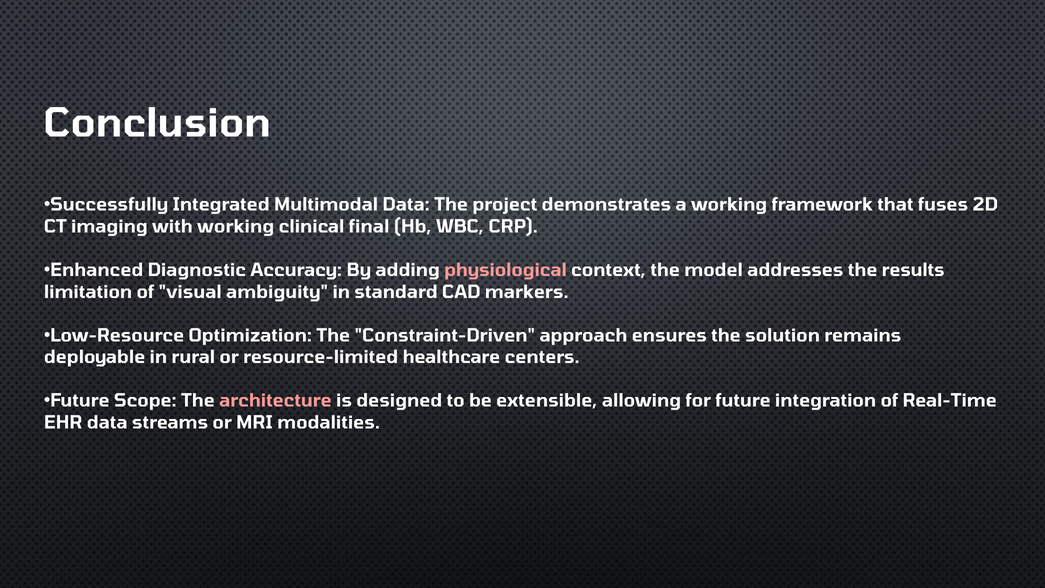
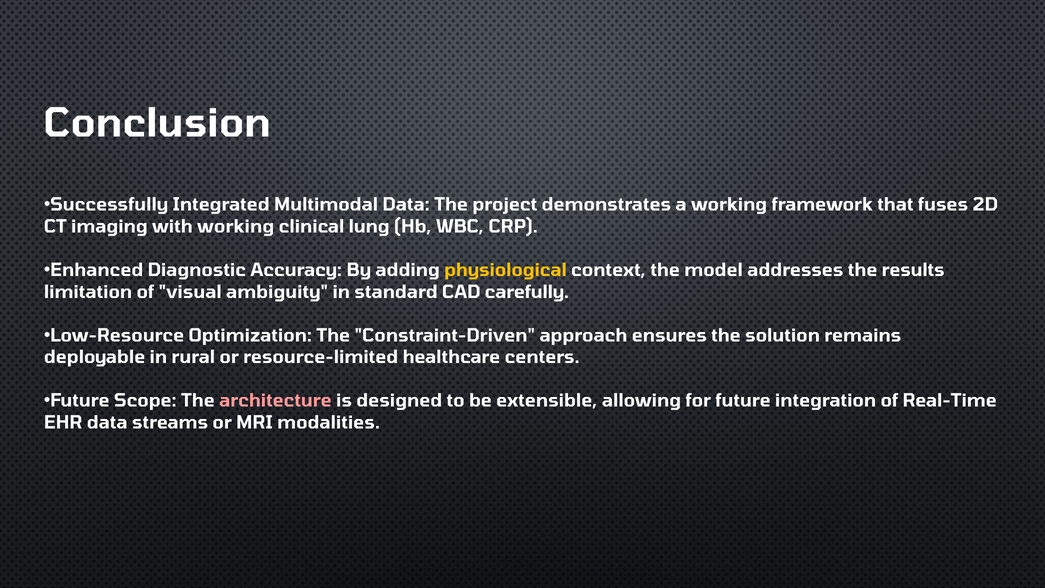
final: final -> lung
physiological colour: pink -> yellow
markers: markers -> carefully
